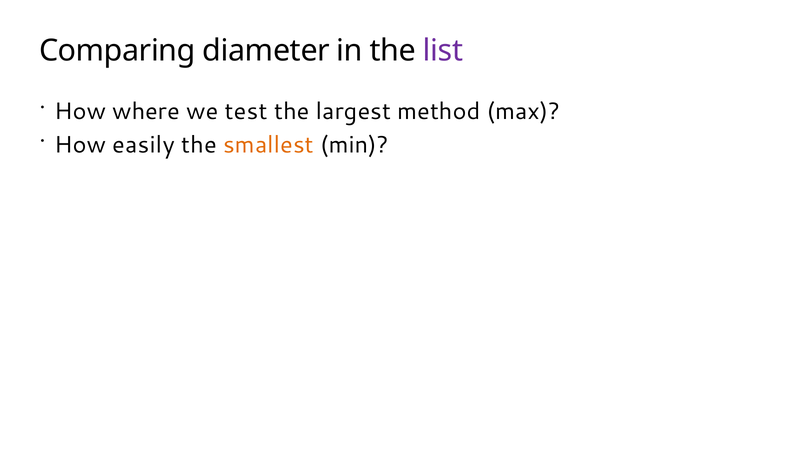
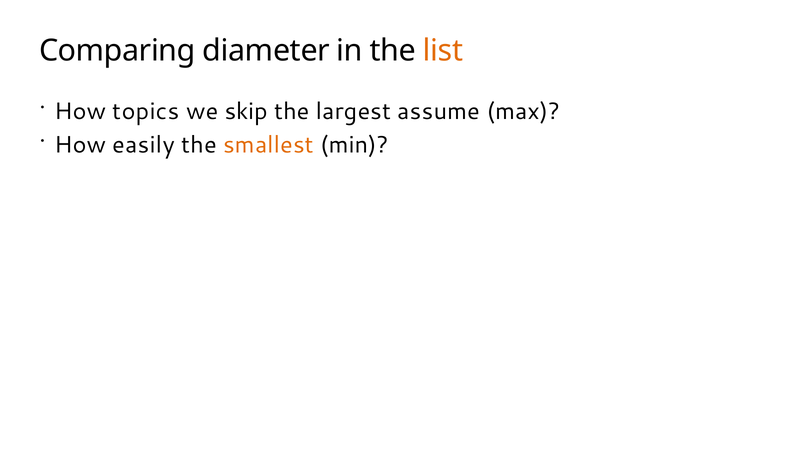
list colour: purple -> orange
where: where -> topics
test: test -> skip
method: method -> assume
